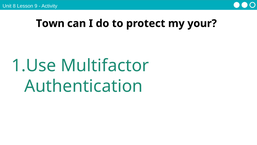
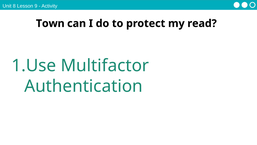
your: your -> read
